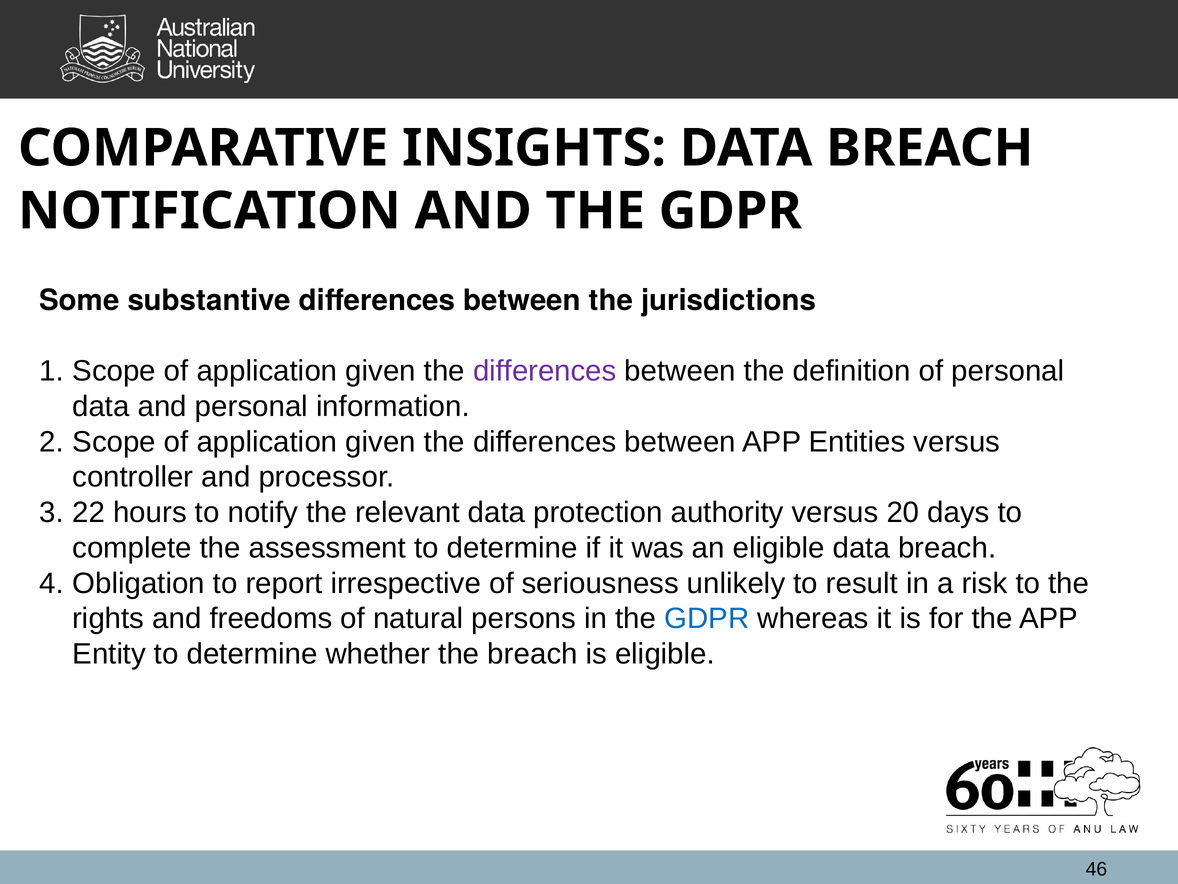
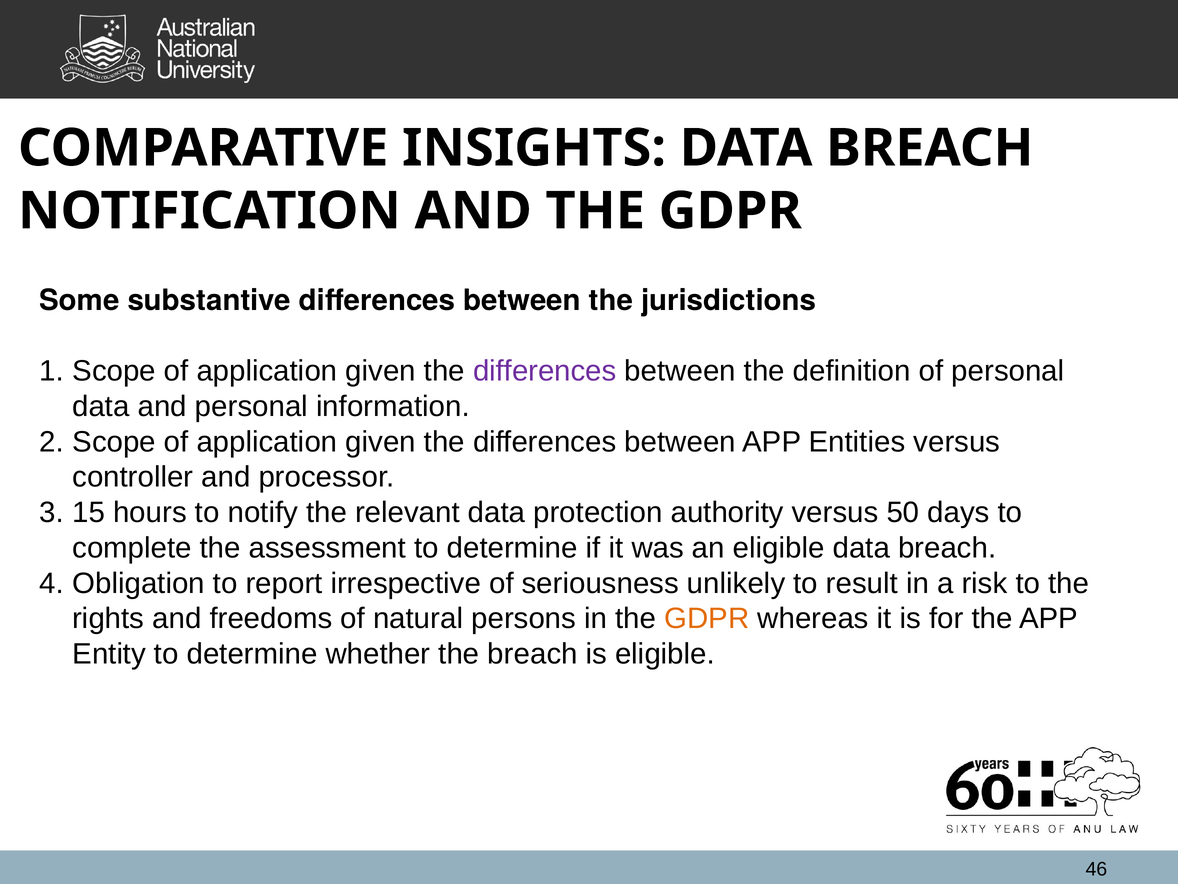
22: 22 -> 15
20: 20 -> 50
GDPR at (707, 618) colour: blue -> orange
